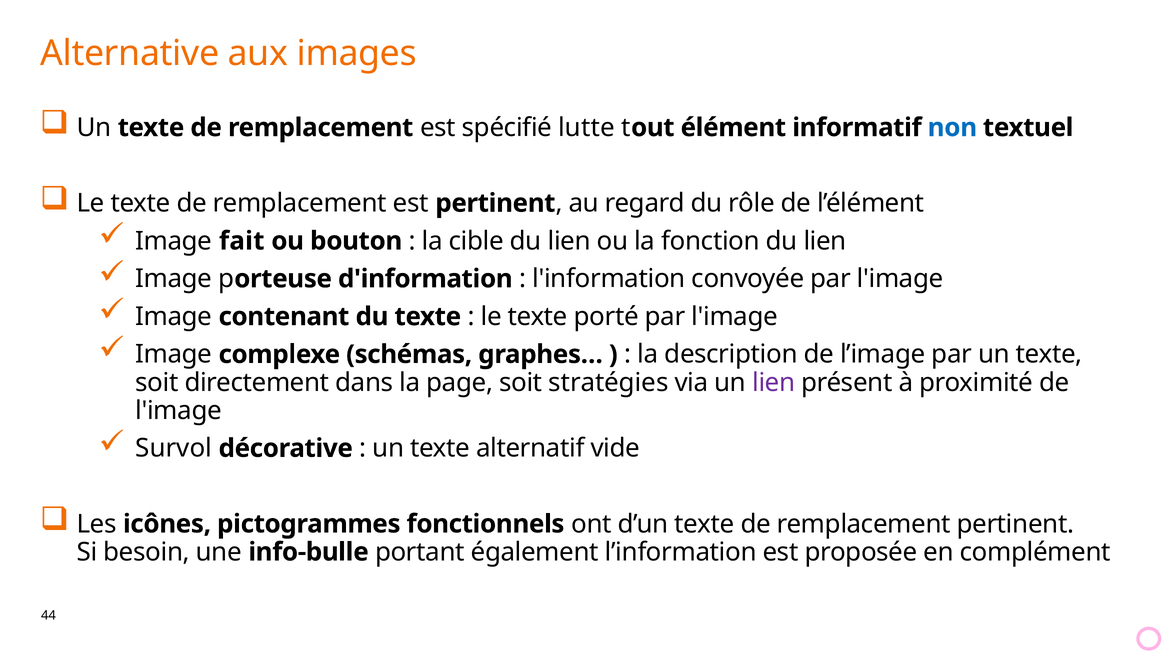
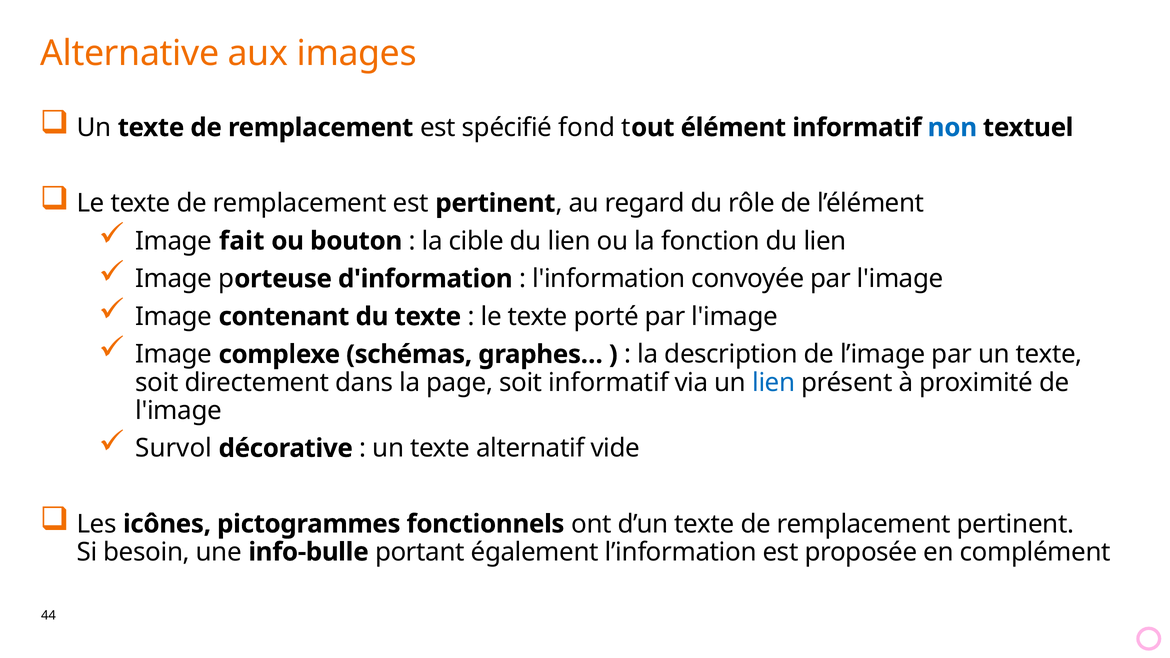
lutte: lutte -> fond
soit stratégies: stratégies -> informatif
lien at (774, 383) colour: purple -> blue
